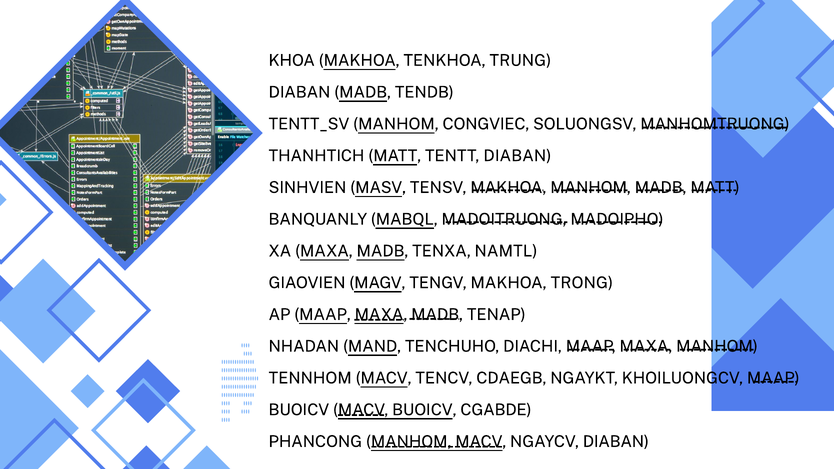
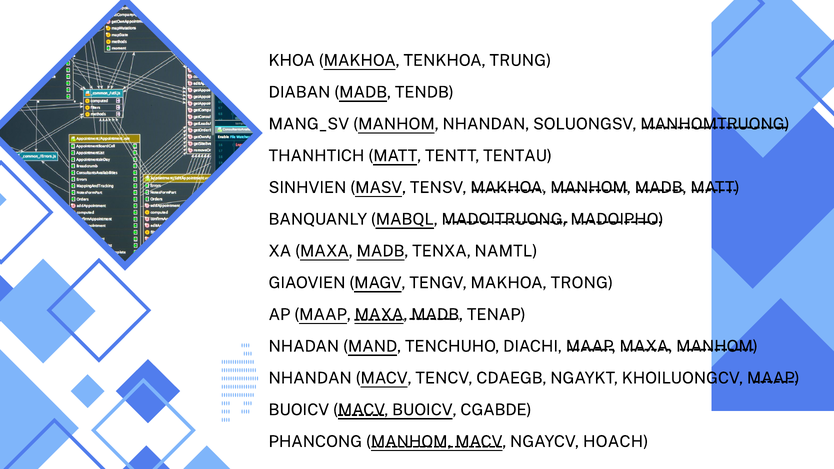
TENTT_SV: TENTT_SV -> MANG_SV
CONGVIEC at (486, 124): CONGVIEC -> NHANDAN
TENTT DIABAN: DIABAN -> TENTAU
TENNHOM at (310, 378): TENNHOM -> NHANDAN
NGAYCV DIABAN: DIABAN -> HOACH
